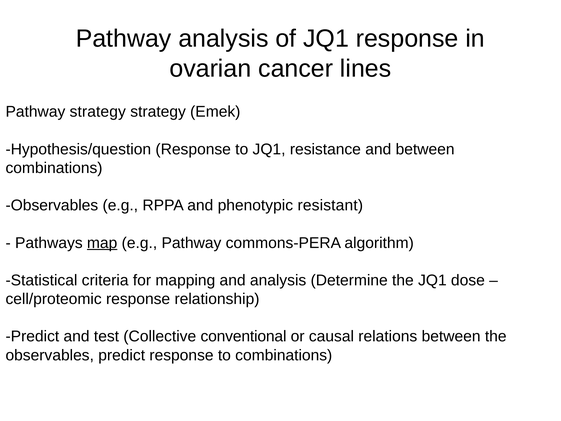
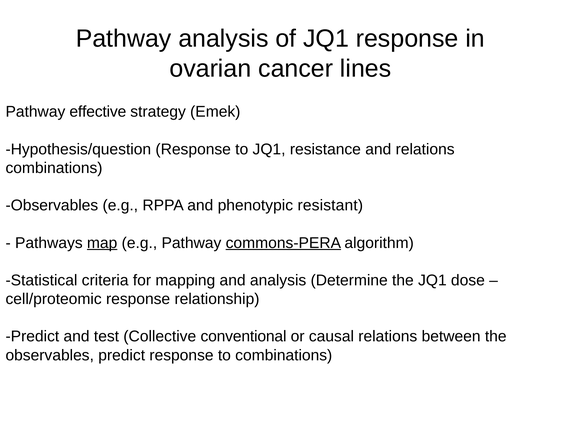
Pathway strategy: strategy -> effective
and between: between -> relations
commons-PERA underline: none -> present
